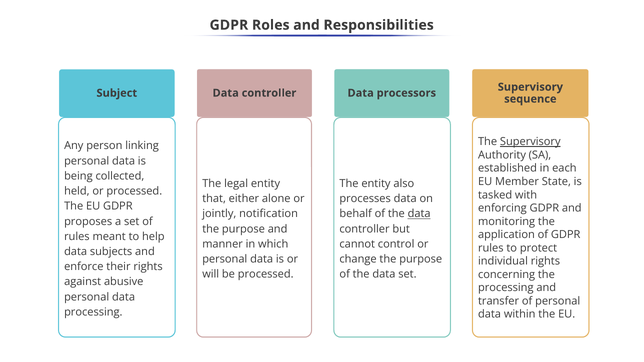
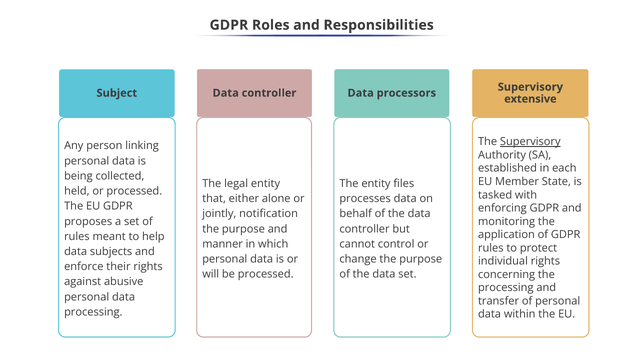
sequence: sequence -> extensive
also: also -> files
data at (419, 214) underline: present -> none
